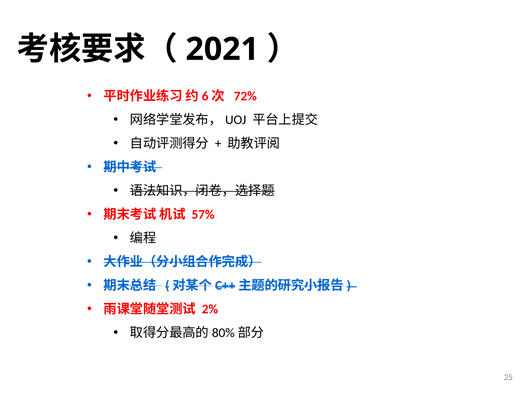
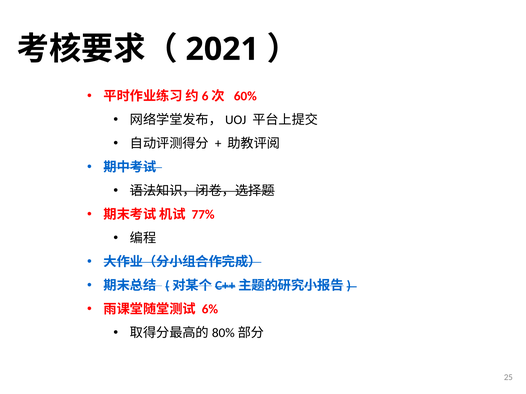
72%: 72% -> 60%
57%: 57% -> 77%
2%: 2% -> 6%
